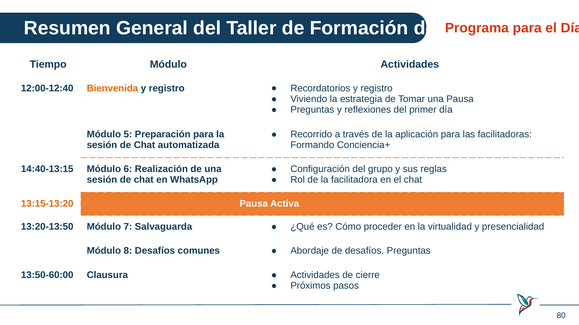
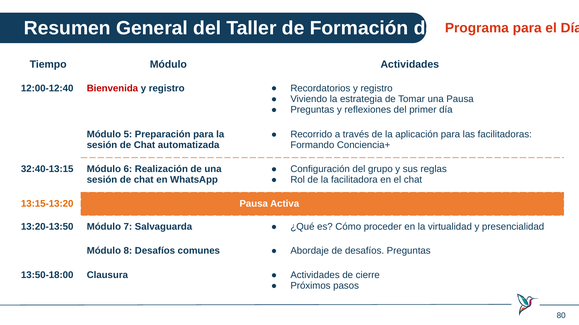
Bienvenida colour: orange -> red
14:40-13:15: 14:40-13:15 -> 32:40-13:15
13:50-60:00: 13:50-60:00 -> 13:50-18:00
